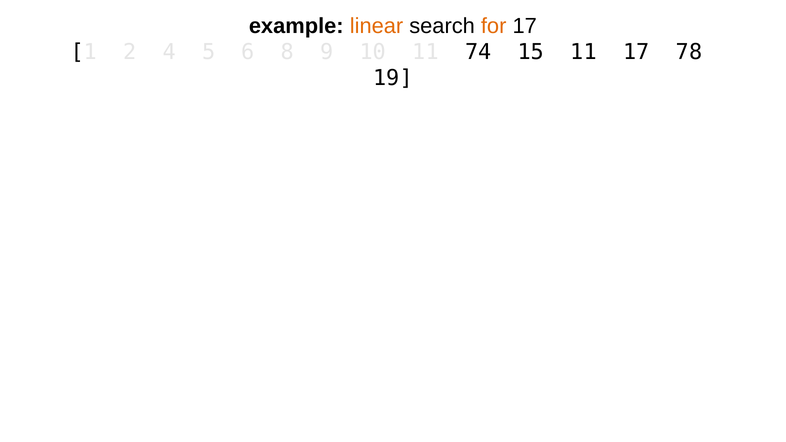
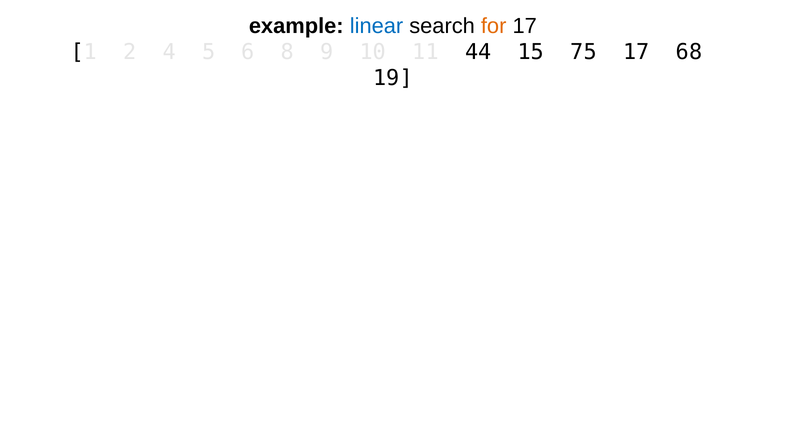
linear colour: orange -> blue
74: 74 -> 44
15 11: 11 -> 75
78: 78 -> 68
